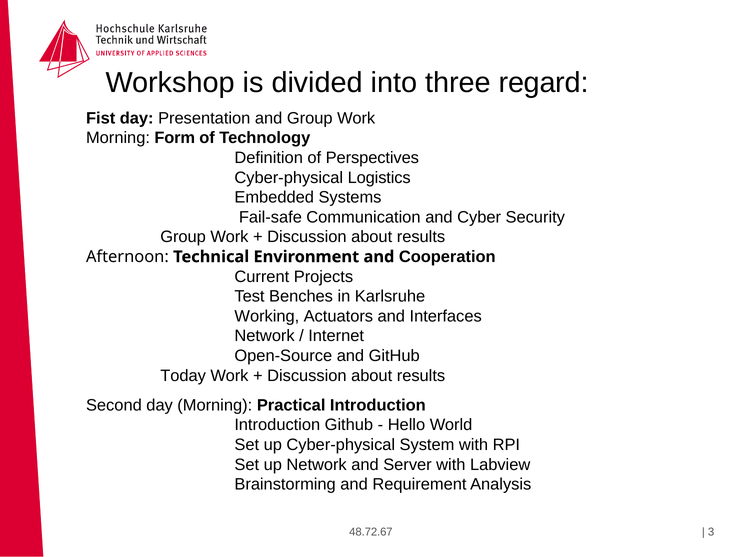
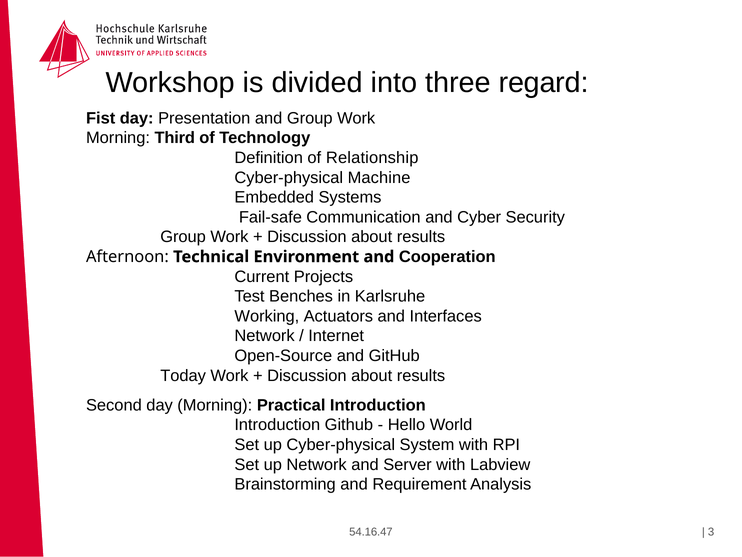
Form: Form -> Third
Perspectives: Perspectives -> Relationship
Logistics: Logistics -> Machine
48.72.67: 48.72.67 -> 54.16.47
